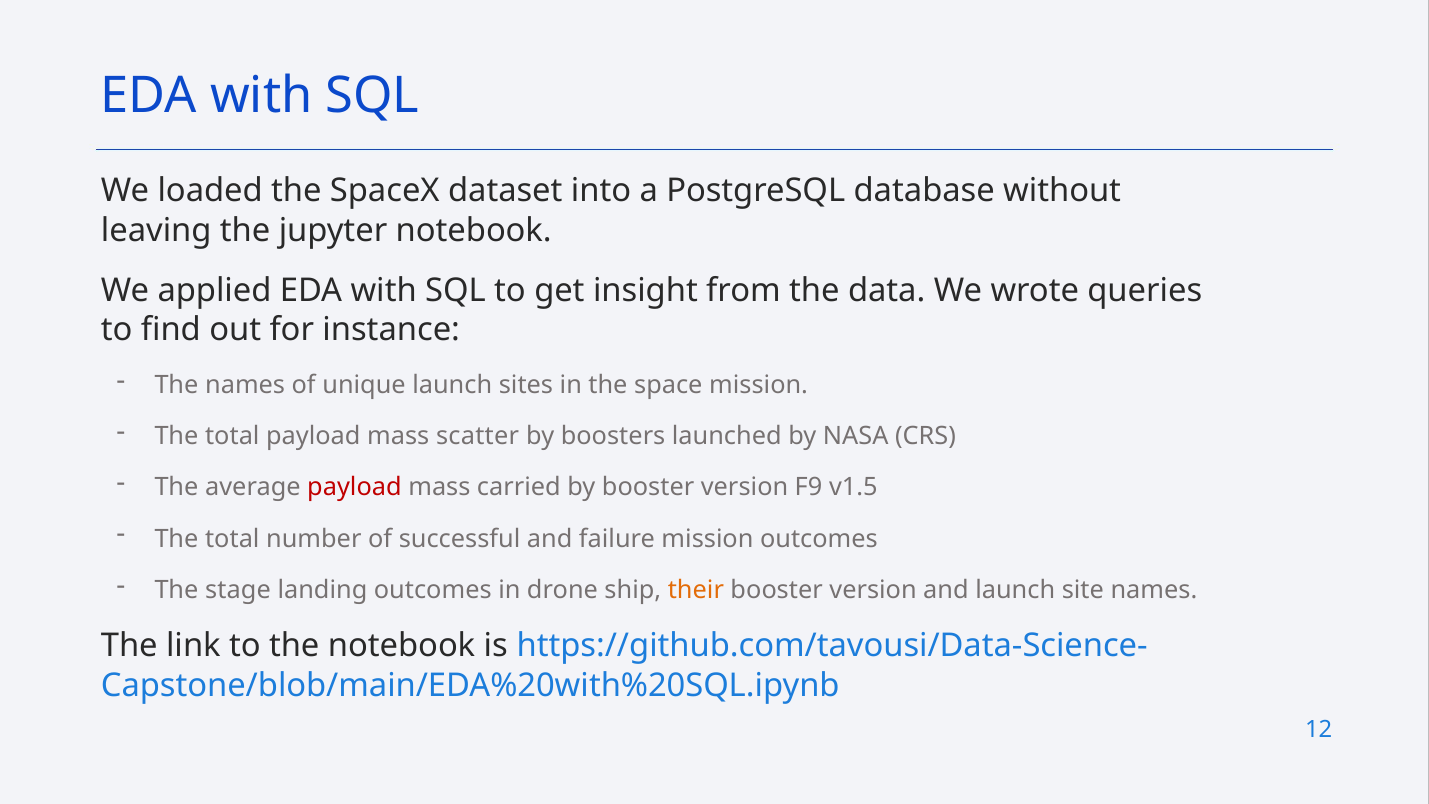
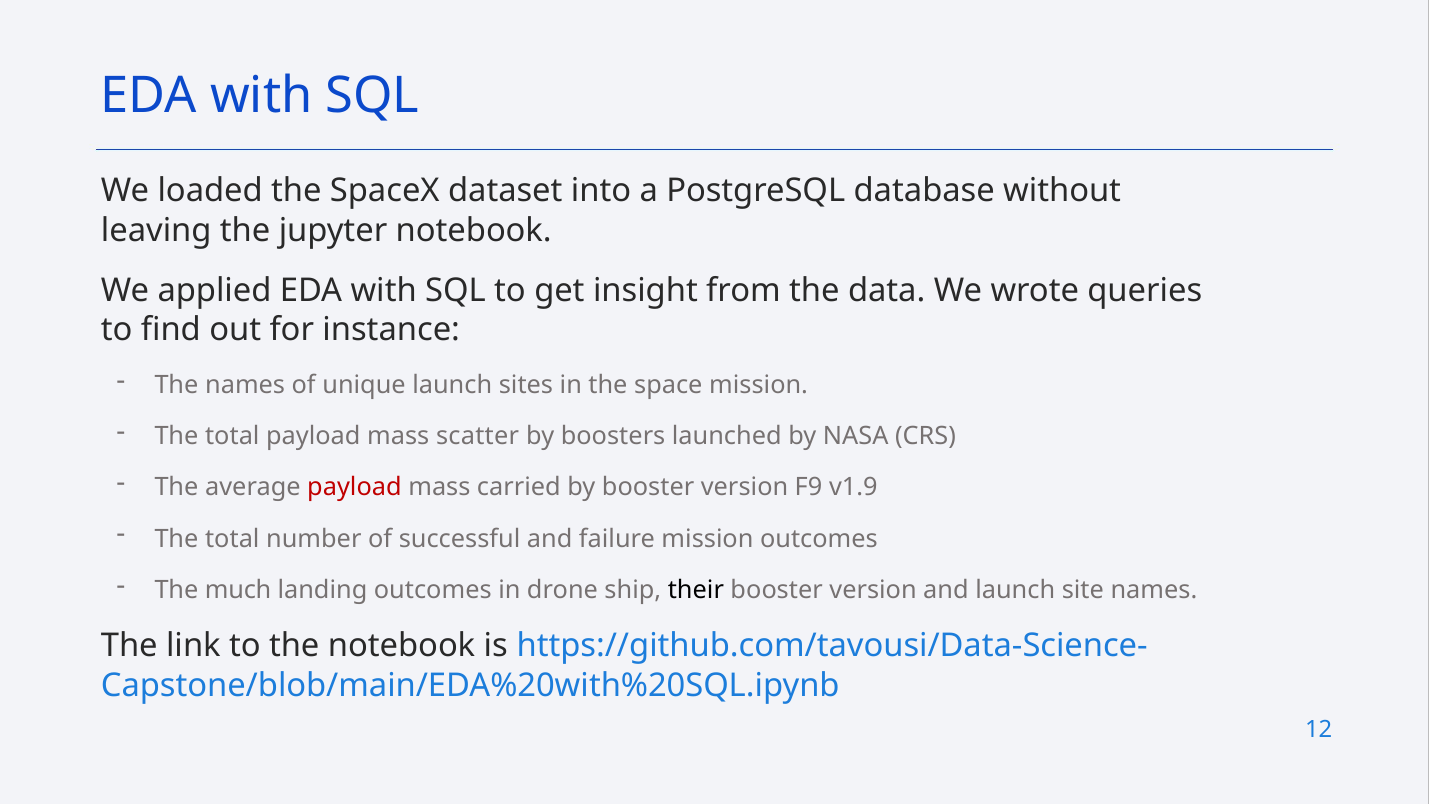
v1.5: v1.5 -> v1.9
stage: stage -> much
their colour: orange -> black
